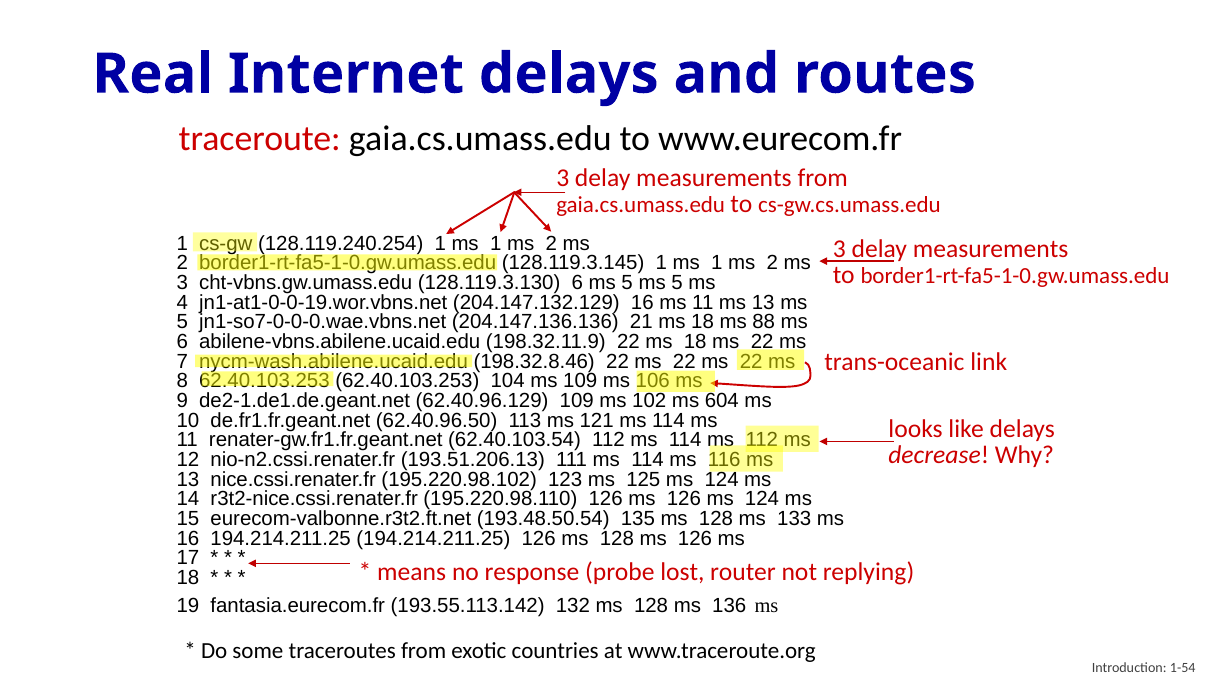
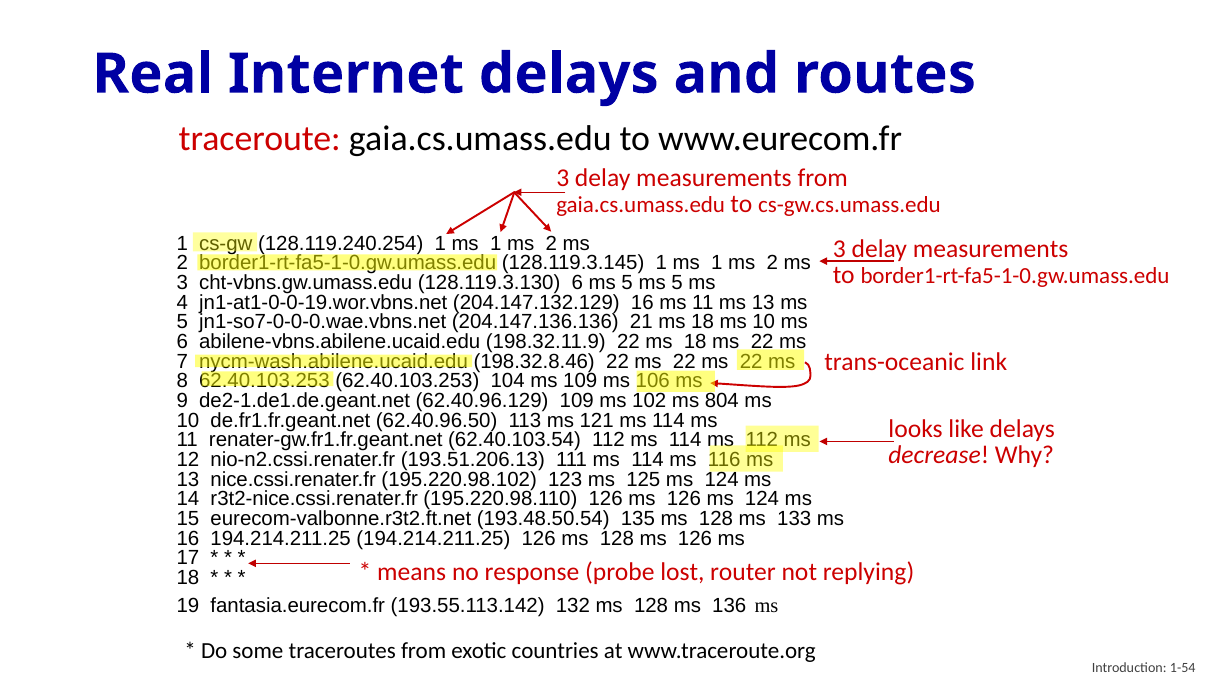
18 ms 88: 88 -> 10
604: 604 -> 804
